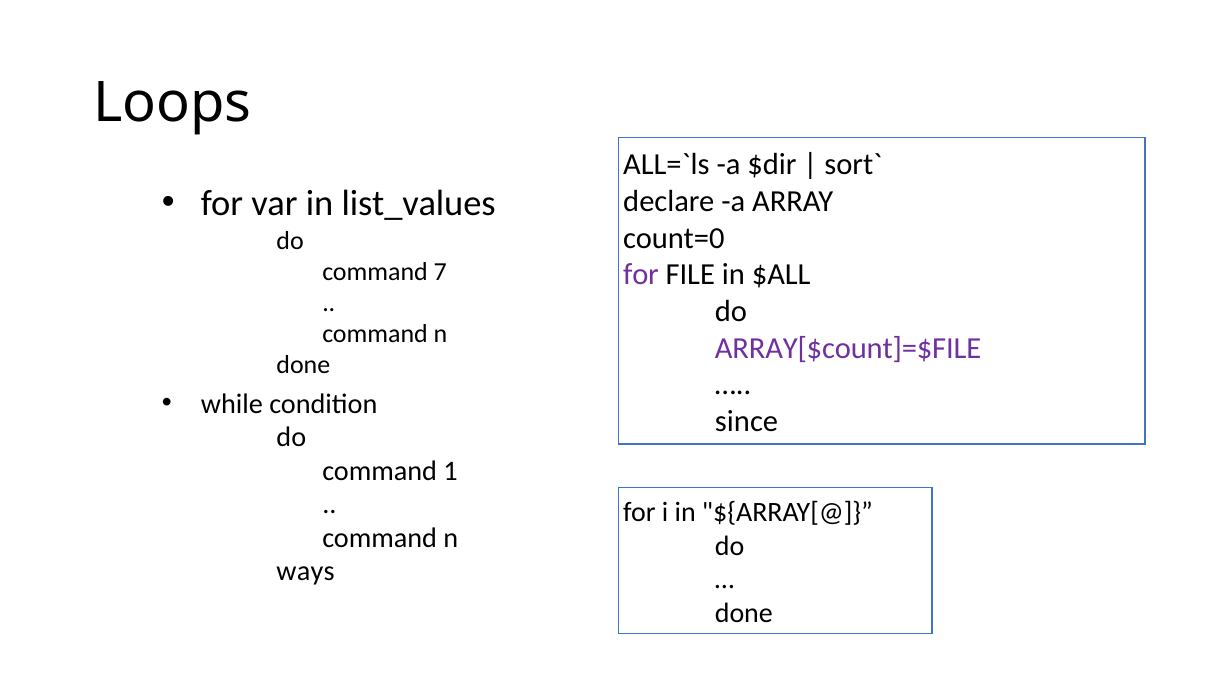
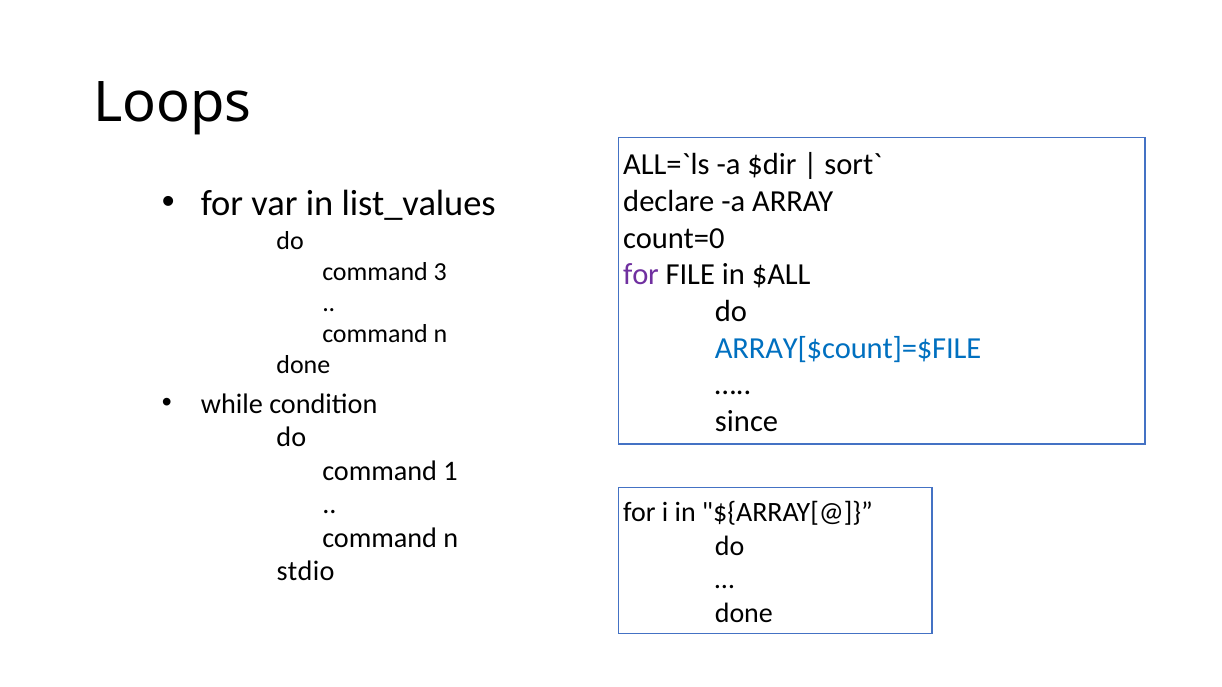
7: 7 -> 3
ARRAY[$count]=$FILE colour: purple -> blue
ways: ways -> stdio
